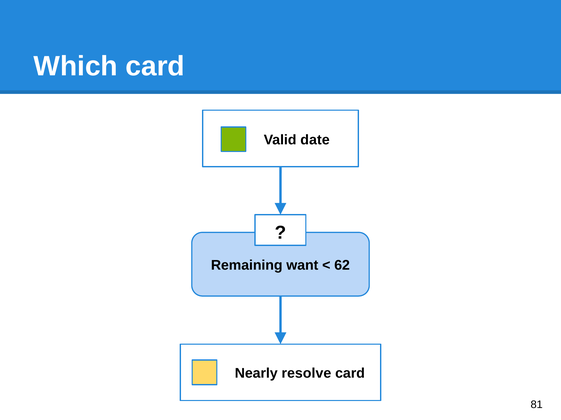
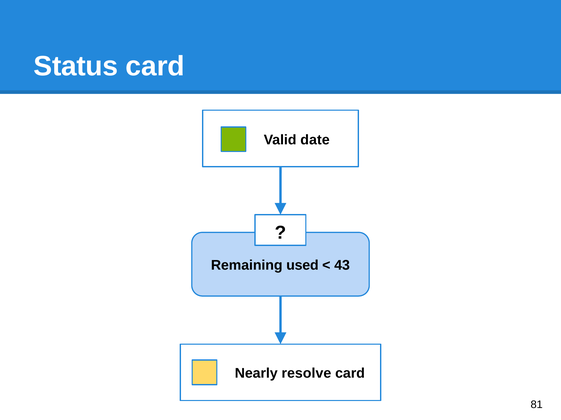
Which: Which -> Status
want: want -> used
62: 62 -> 43
